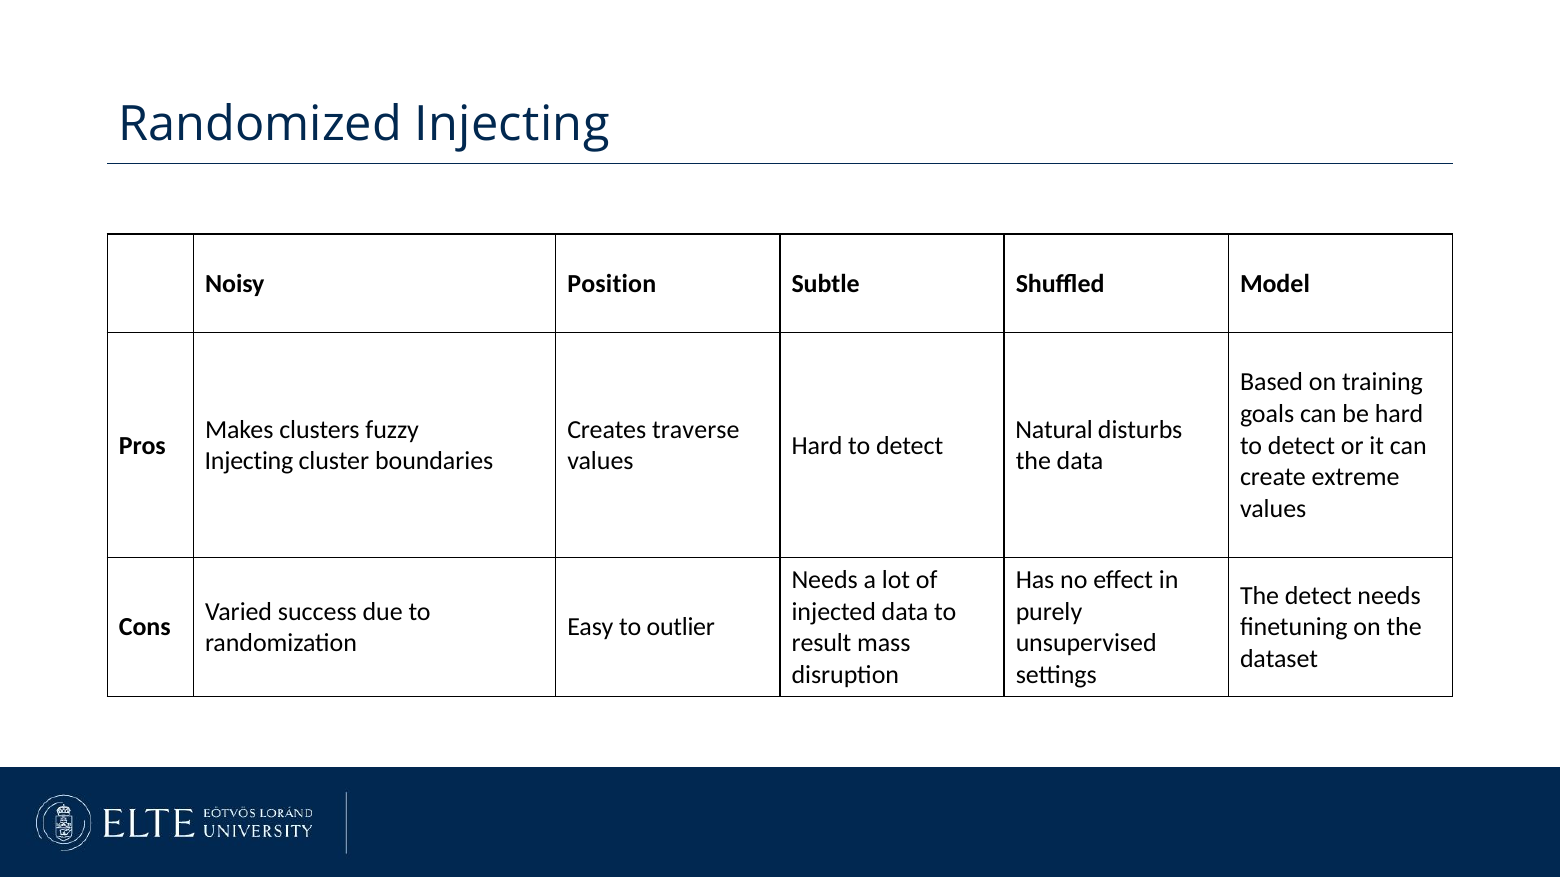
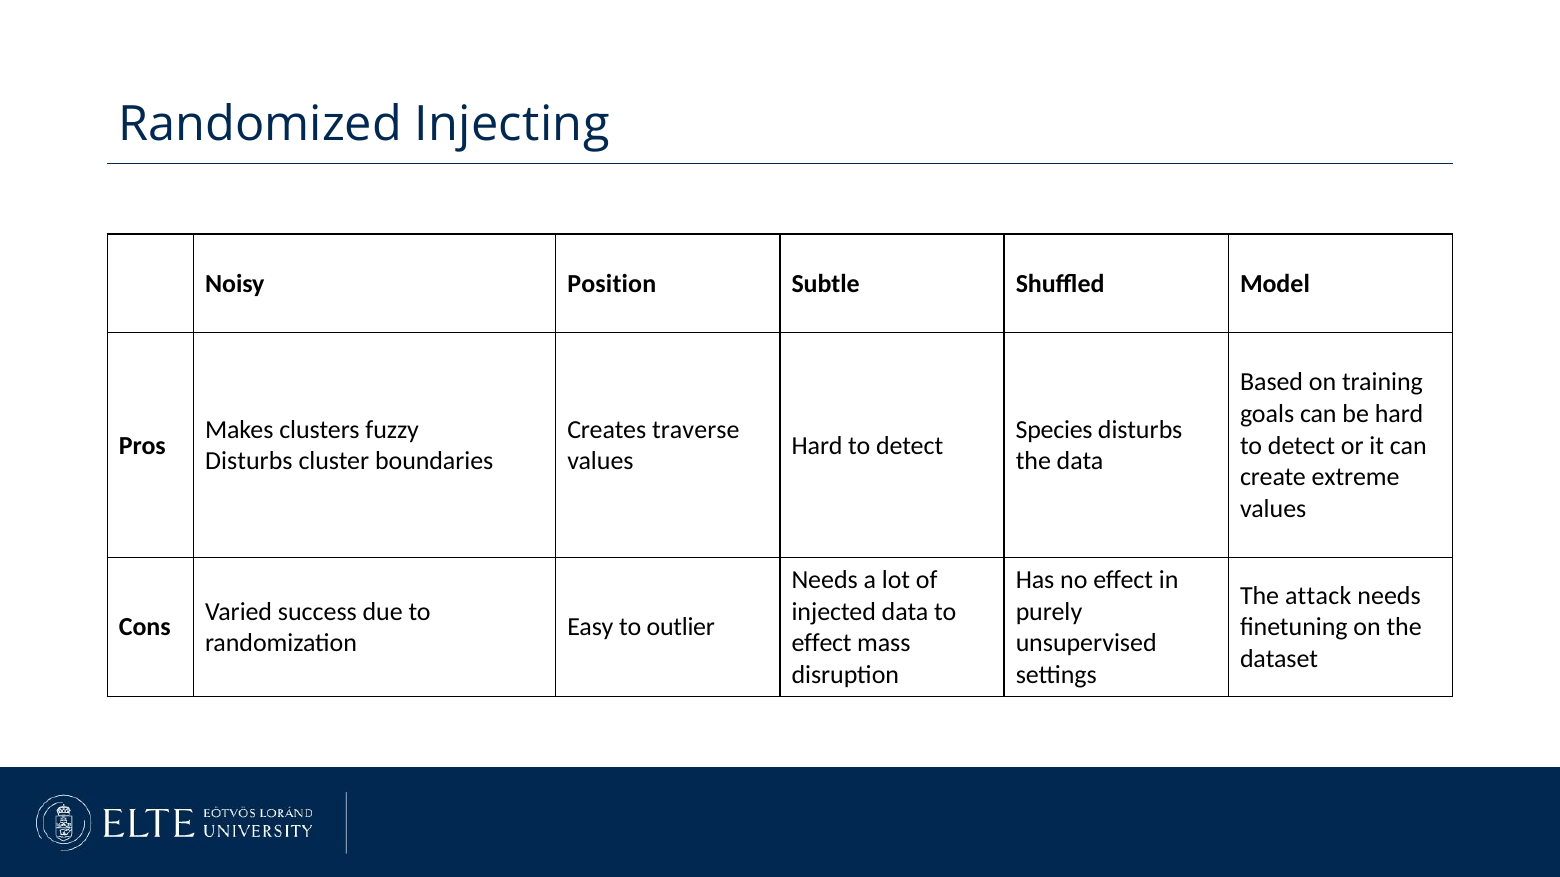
Natural: Natural -> Species
Injecting at (249, 462): Injecting -> Disturbs
The detect: detect -> attack
result at (821, 644): result -> effect
